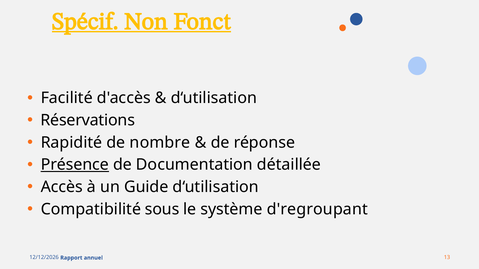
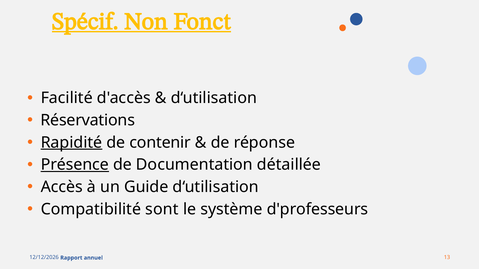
Rapidité underline: none -> present
nombre: nombre -> contenir
sous: sous -> sont
d'regroupant: d'regroupant -> d'professeurs
